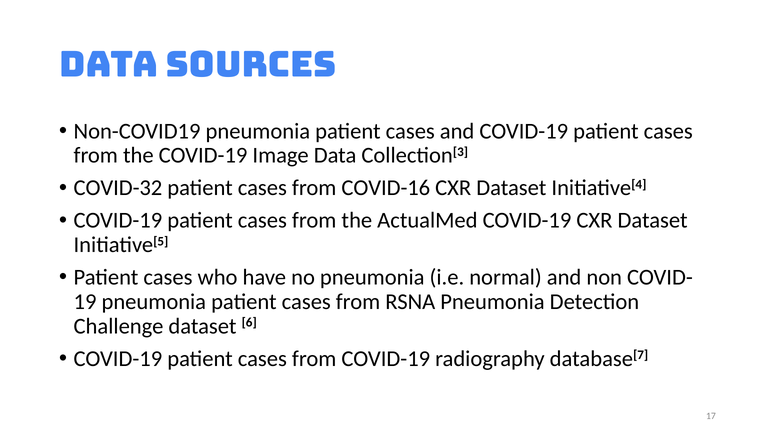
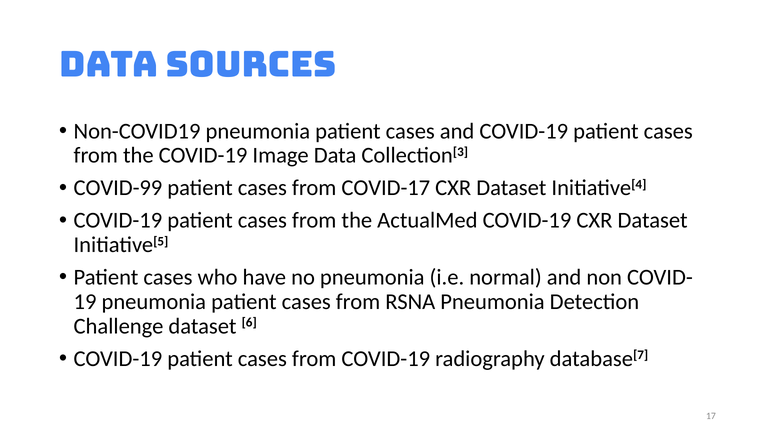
COVID-32: COVID-32 -> COVID-99
COVID-16: COVID-16 -> COVID-17
